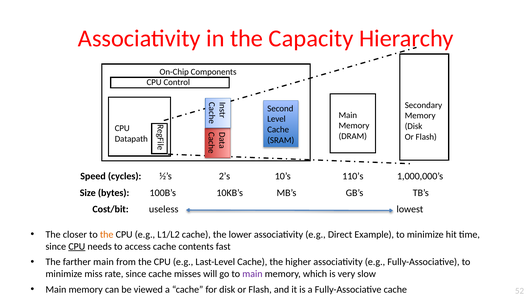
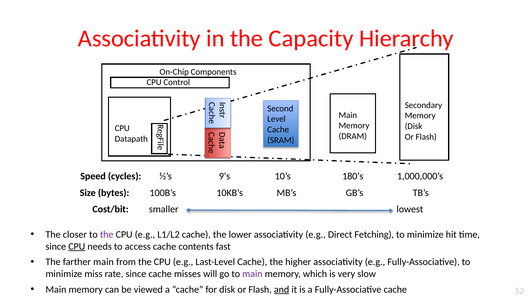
2’s: 2’s -> 9’s
110’s: 110’s -> 180’s
useless: useless -> smaller
the at (107, 235) colour: orange -> purple
Example: Example -> Fetching
and underline: none -> present
